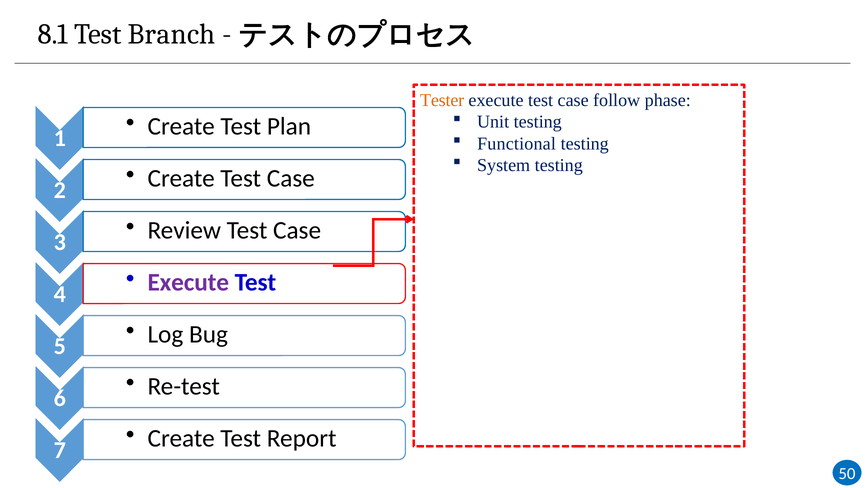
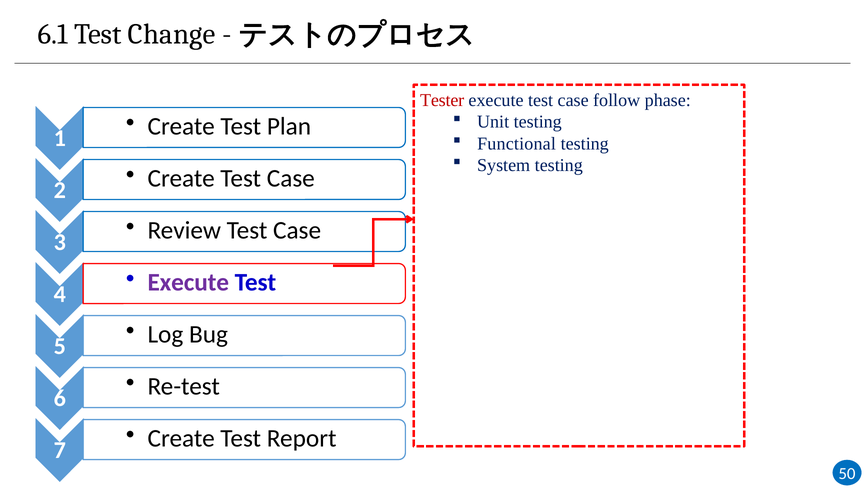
8.1: 8.1 -> 6.1
Branch: Branch -> Change
Tester colour: orange -> red
